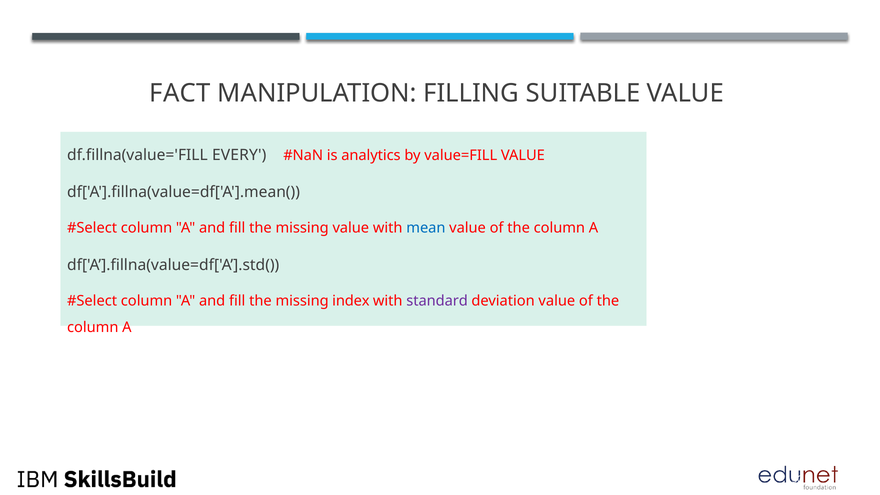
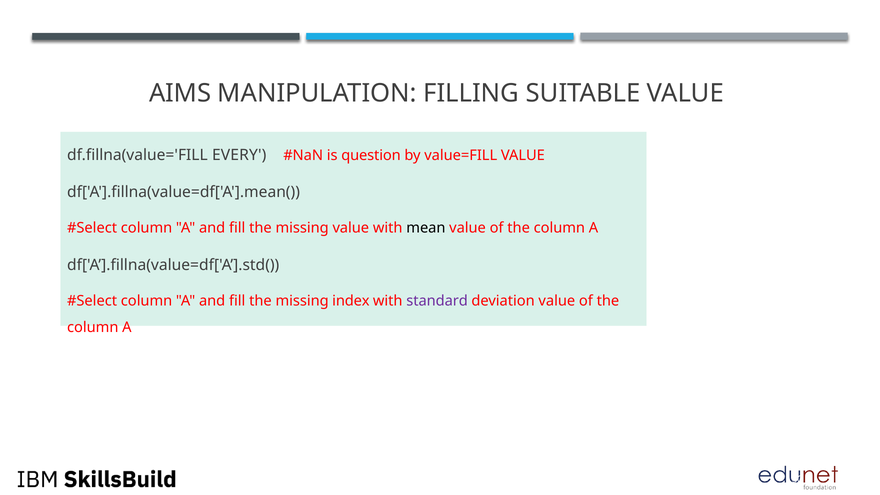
FACT: FACT -> AIMS
analytics: analytics -> question
mean colour: blue -> black
